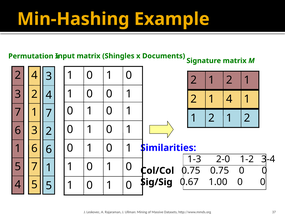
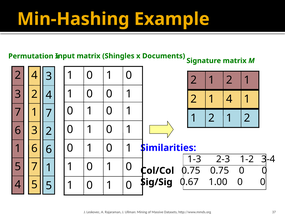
2-0: 2-0 -> 2-3
